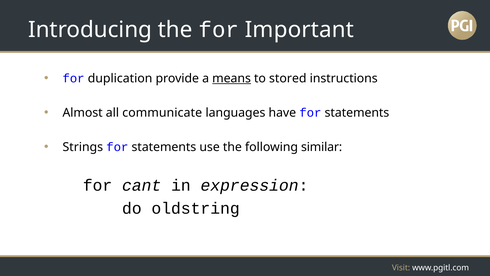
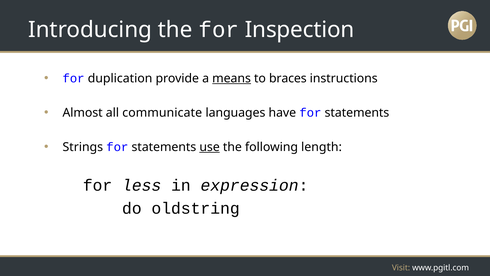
Important: Important -> Inspection
stored: stored -> braces
use underline: none -> present
similar: similar -> length
cant: cant -> less
